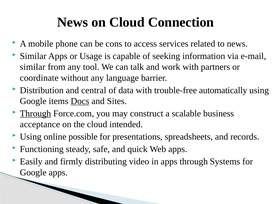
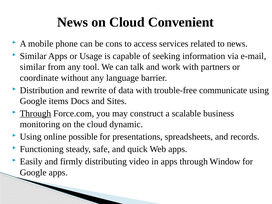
Connection: Connection -> Convenient
central: central -> rewrite
automatically: automatically -> communicate
Docs underline: present -> none
acceptance: acceptance -> monitoring
intended: intended -> dynamic
Systems: Systems -> Window
